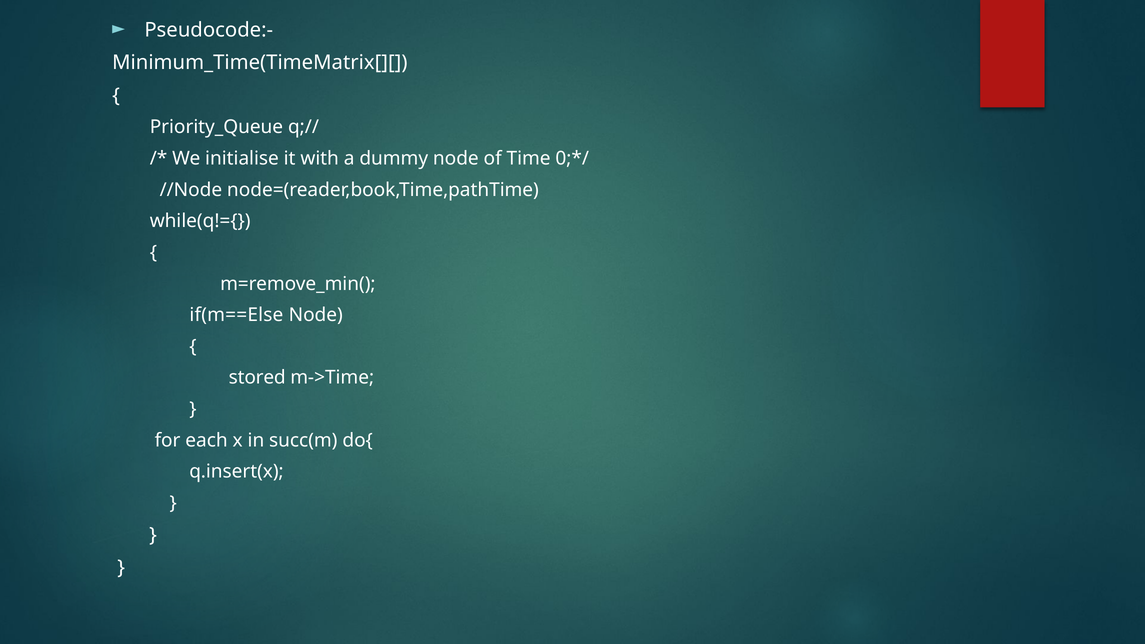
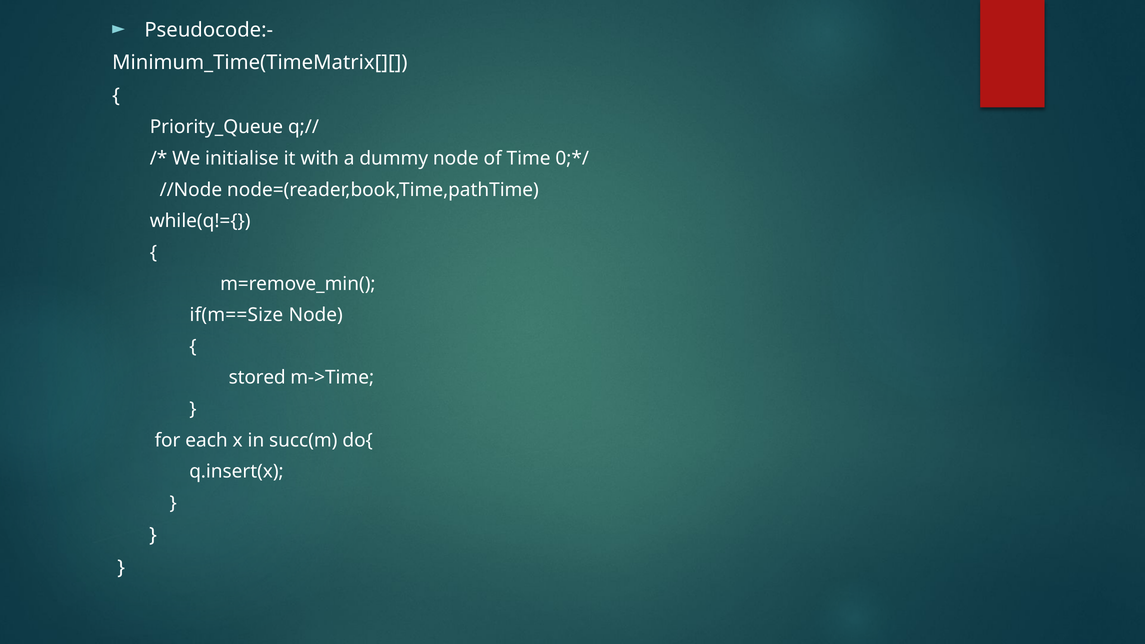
if(m==Else: if(m==Else -> if(m==Size
